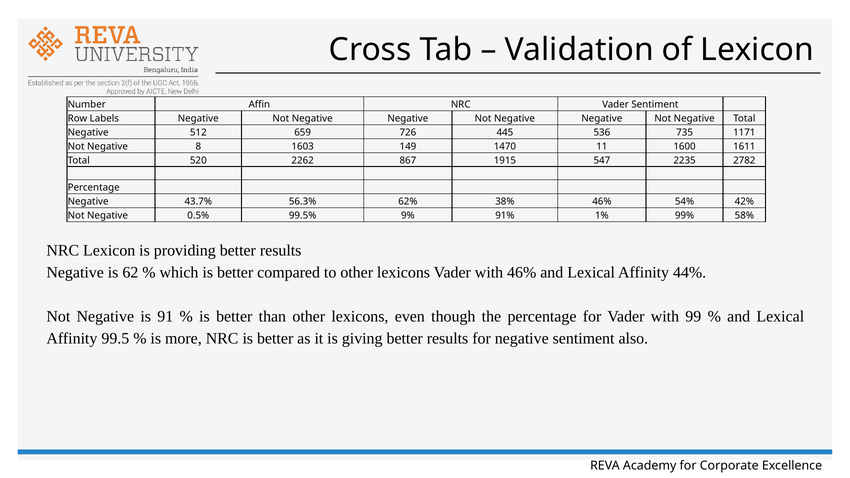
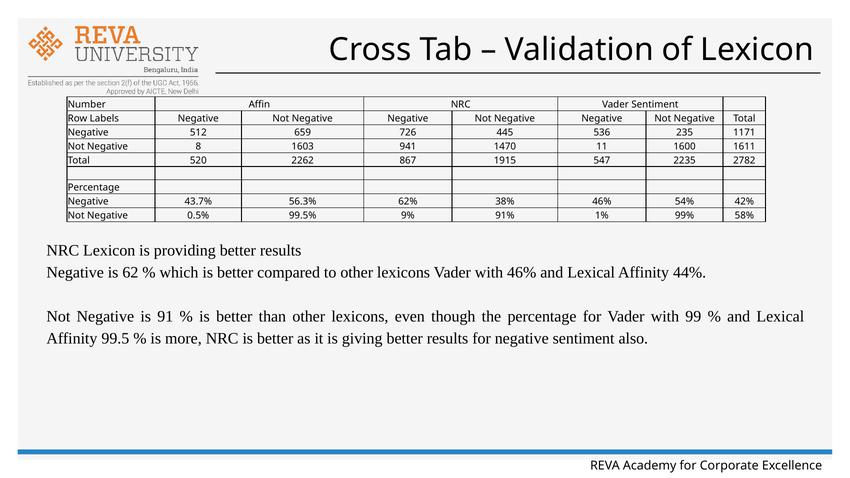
735: 735 -> 235
149: 149 -> 941
